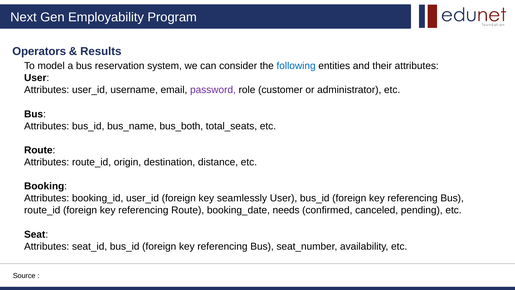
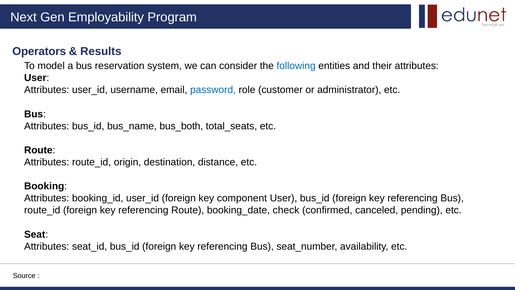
password colour: purple -> blue
seamlessly: seamlessly -> component
needs: needs -> check
